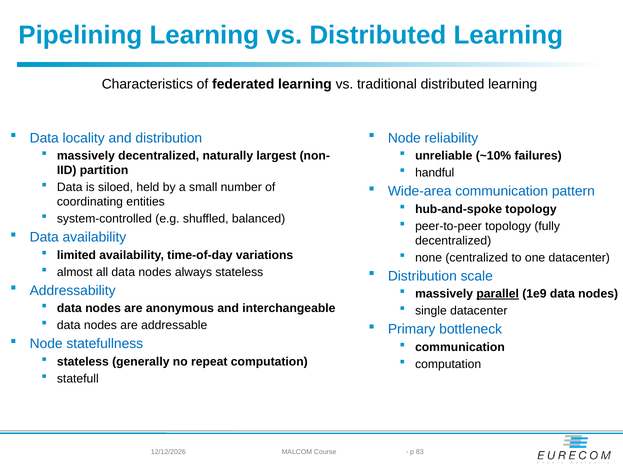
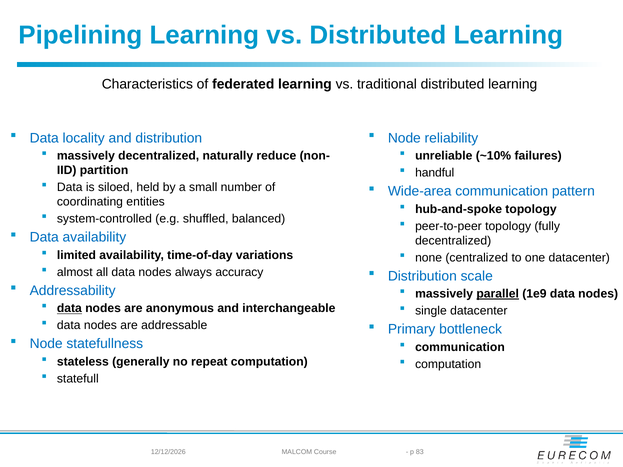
largest: largest -> reduce
always stateless: stateless -> accuracy
data at (69, 309) underline: none -> present
